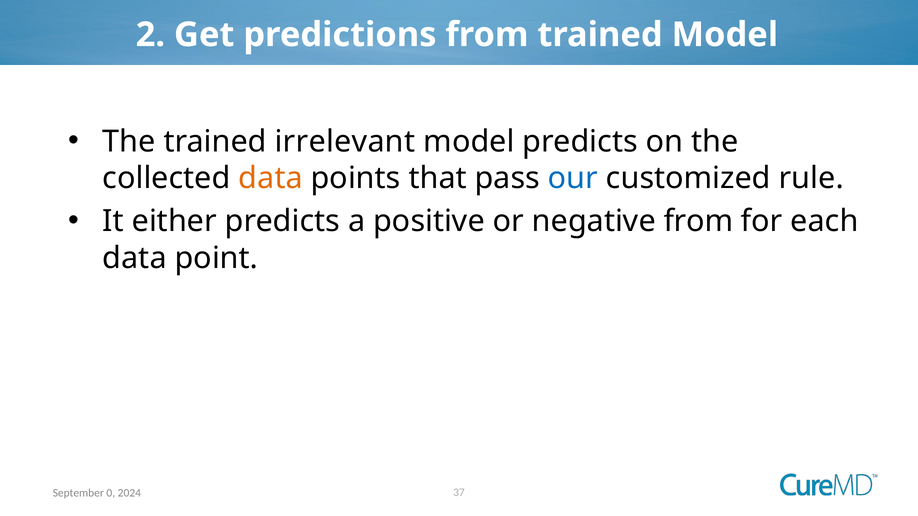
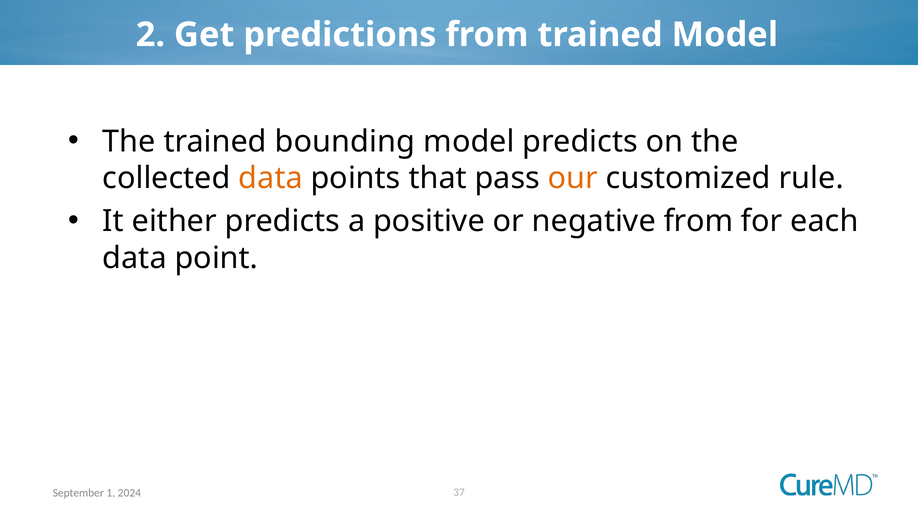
irrelevant: irrelevant -> bounding
our colour: blue -> orange
0: 0 -> 1
